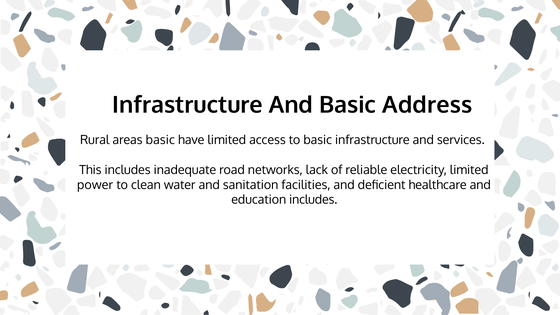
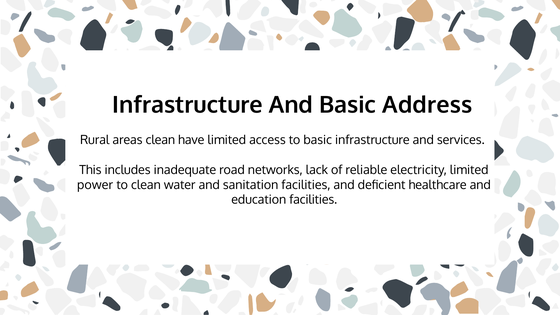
areas basic: basic -> clean
education includes: includes -> facilities
